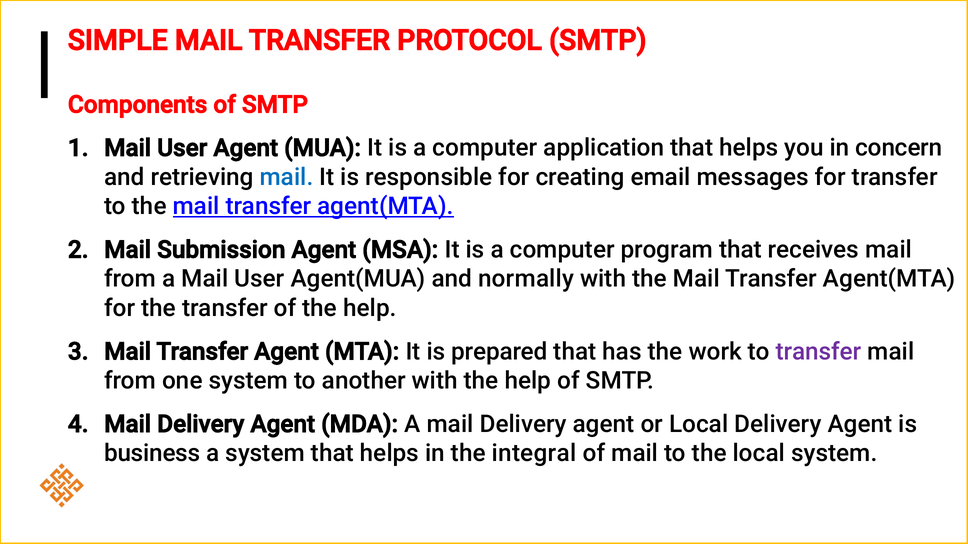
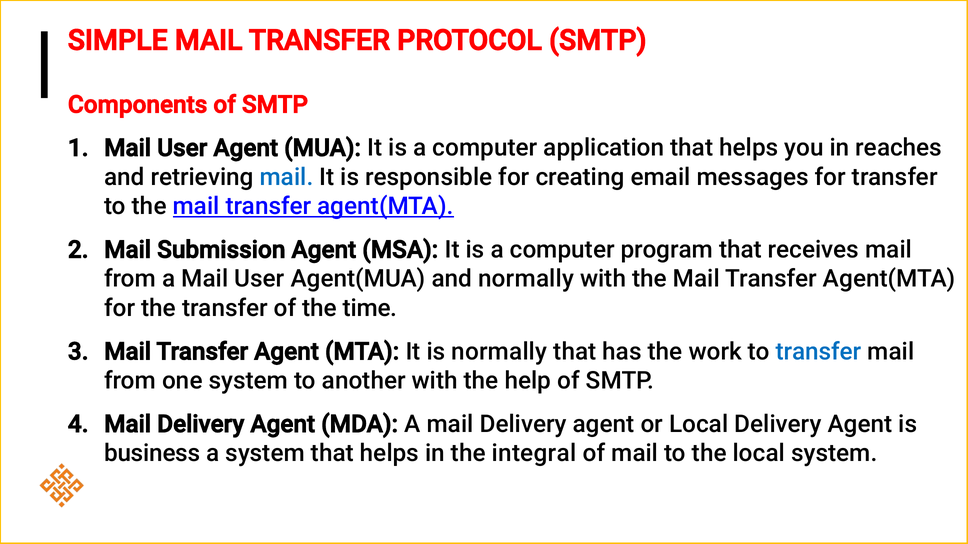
concern: concern -> reaches
of the help: help -> time
is prepared: prepared -> normally
transfer at (819, 352) colour: purple -> blue
